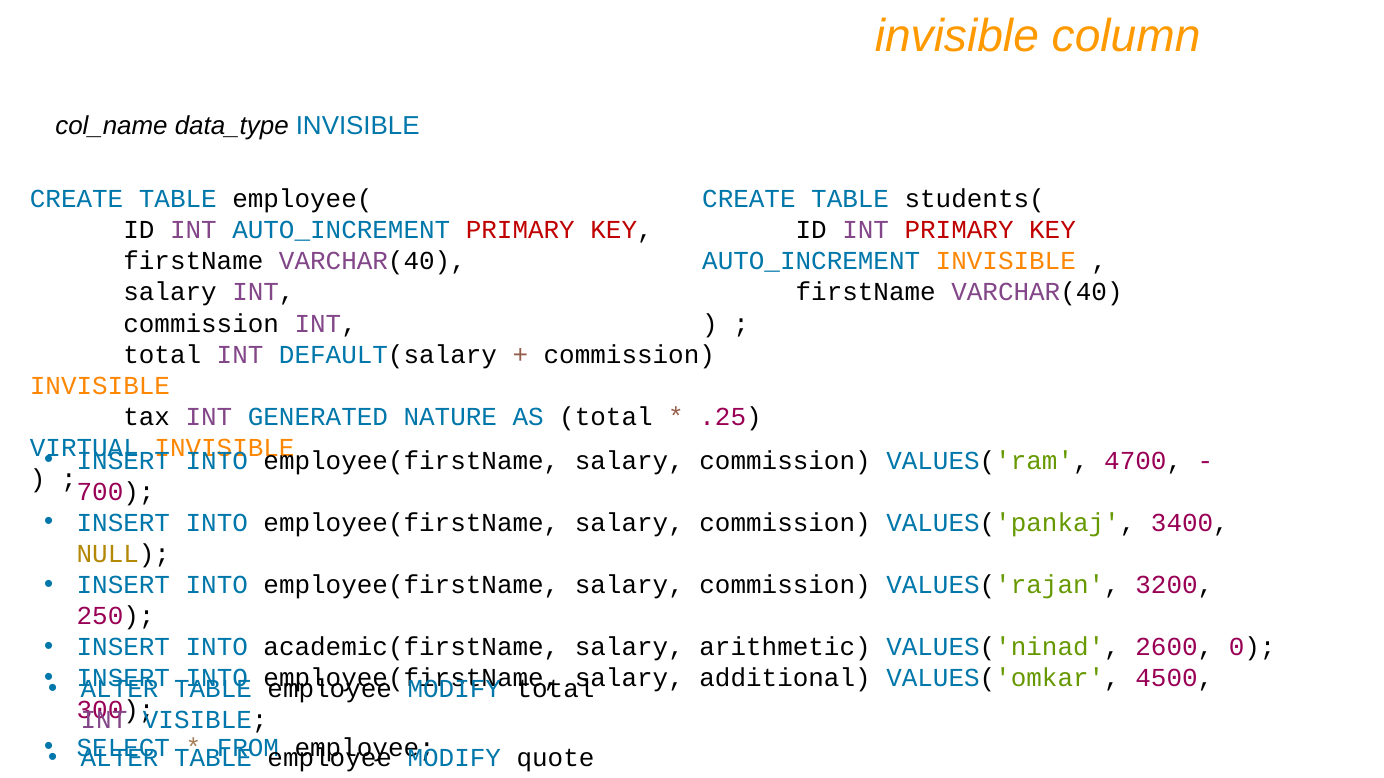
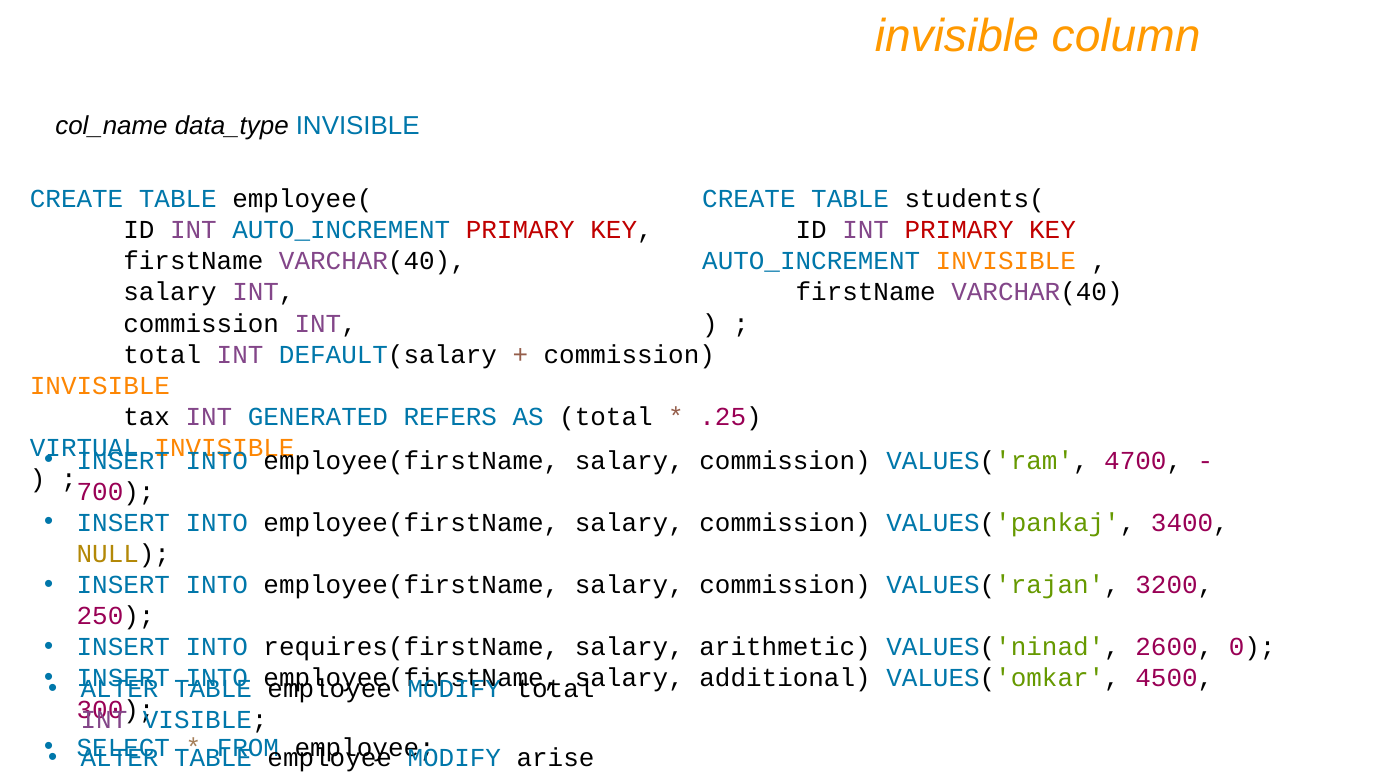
NATURE: NATURE -> REFERS
academic(firstName: academic(firstName -> requires(firstName
quote: quote -> arise
